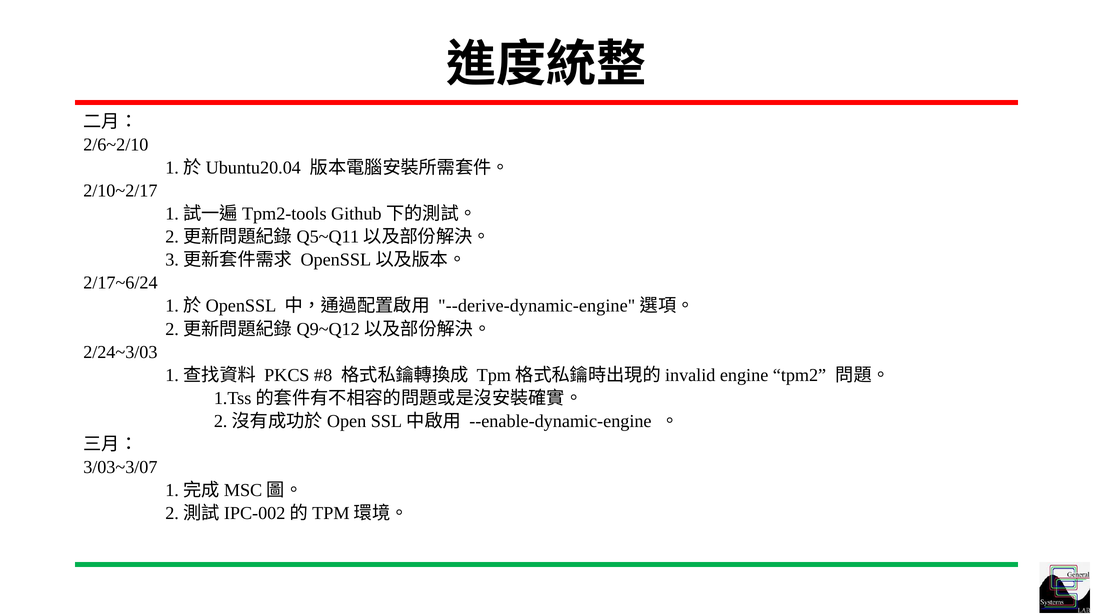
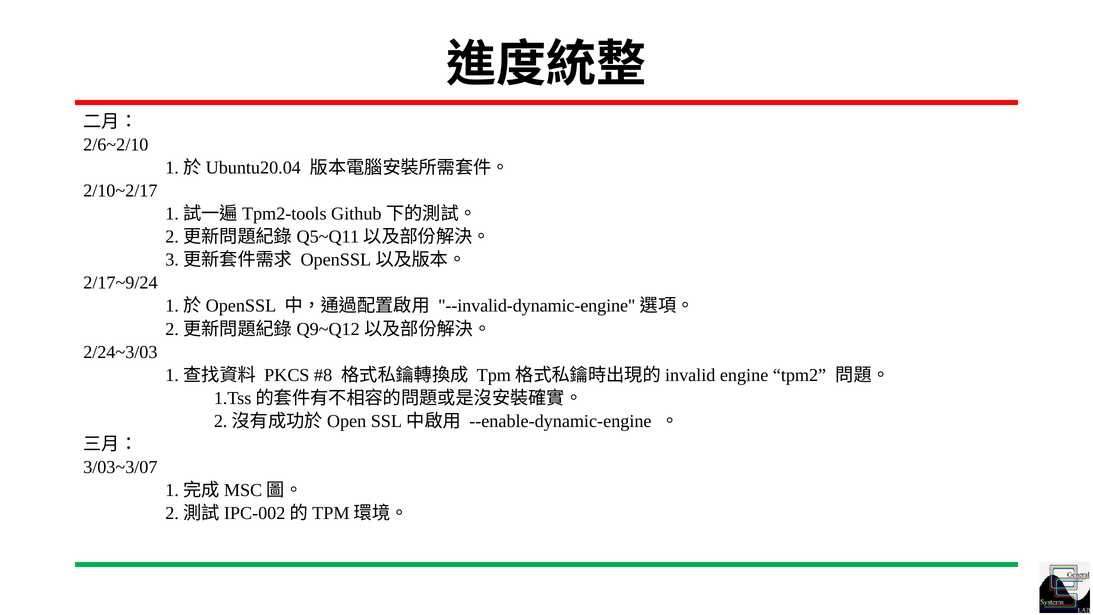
2/17~6/24: 2/17~6/24 -> 2/17~9/24
--derive-dynamic-engine: --derive-dynamic-engine -> --invalid-dynamic-engine
